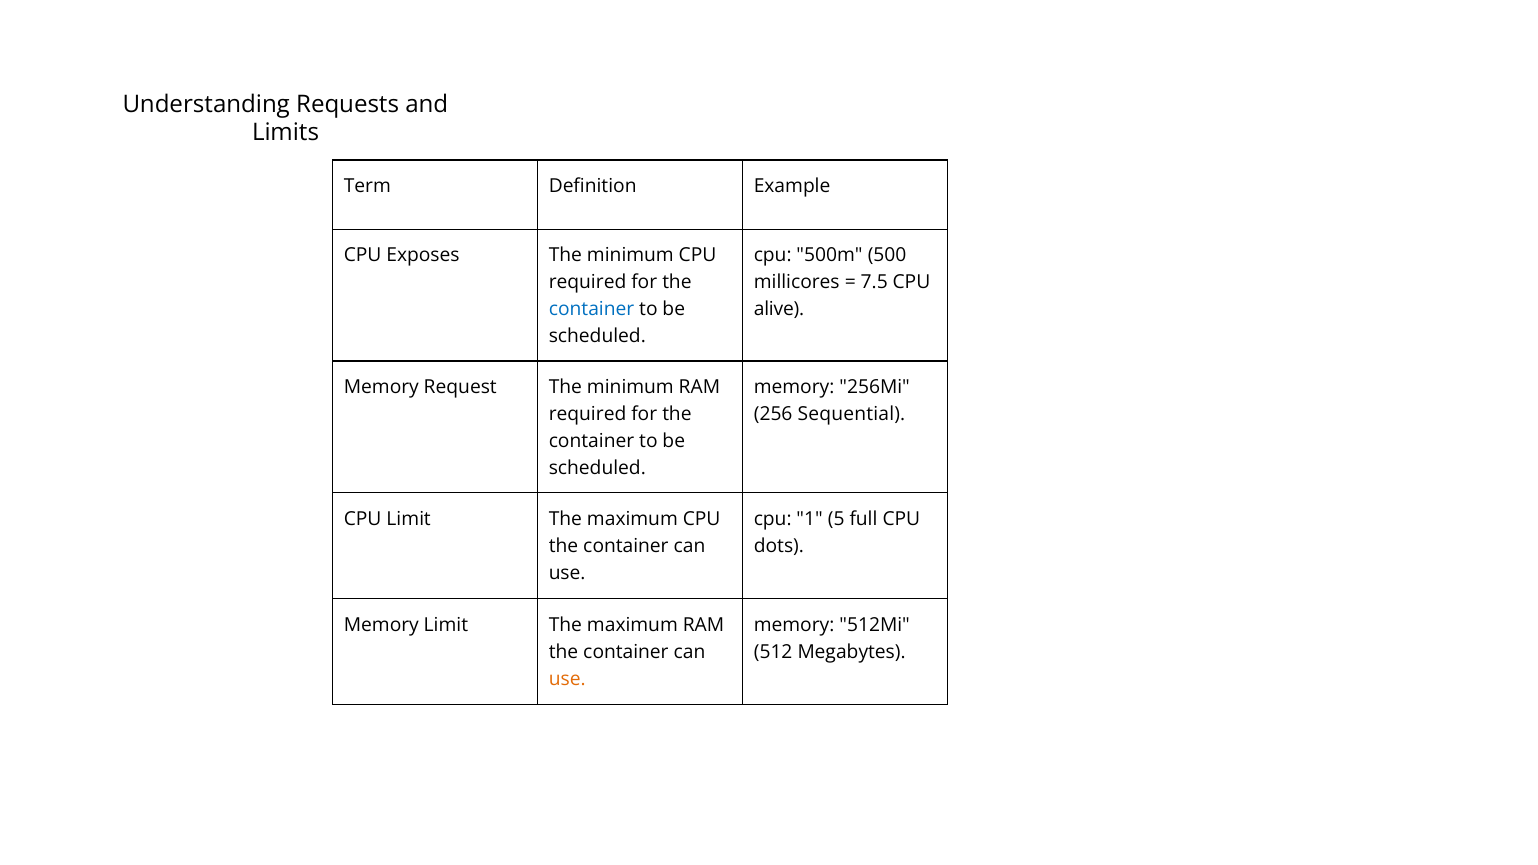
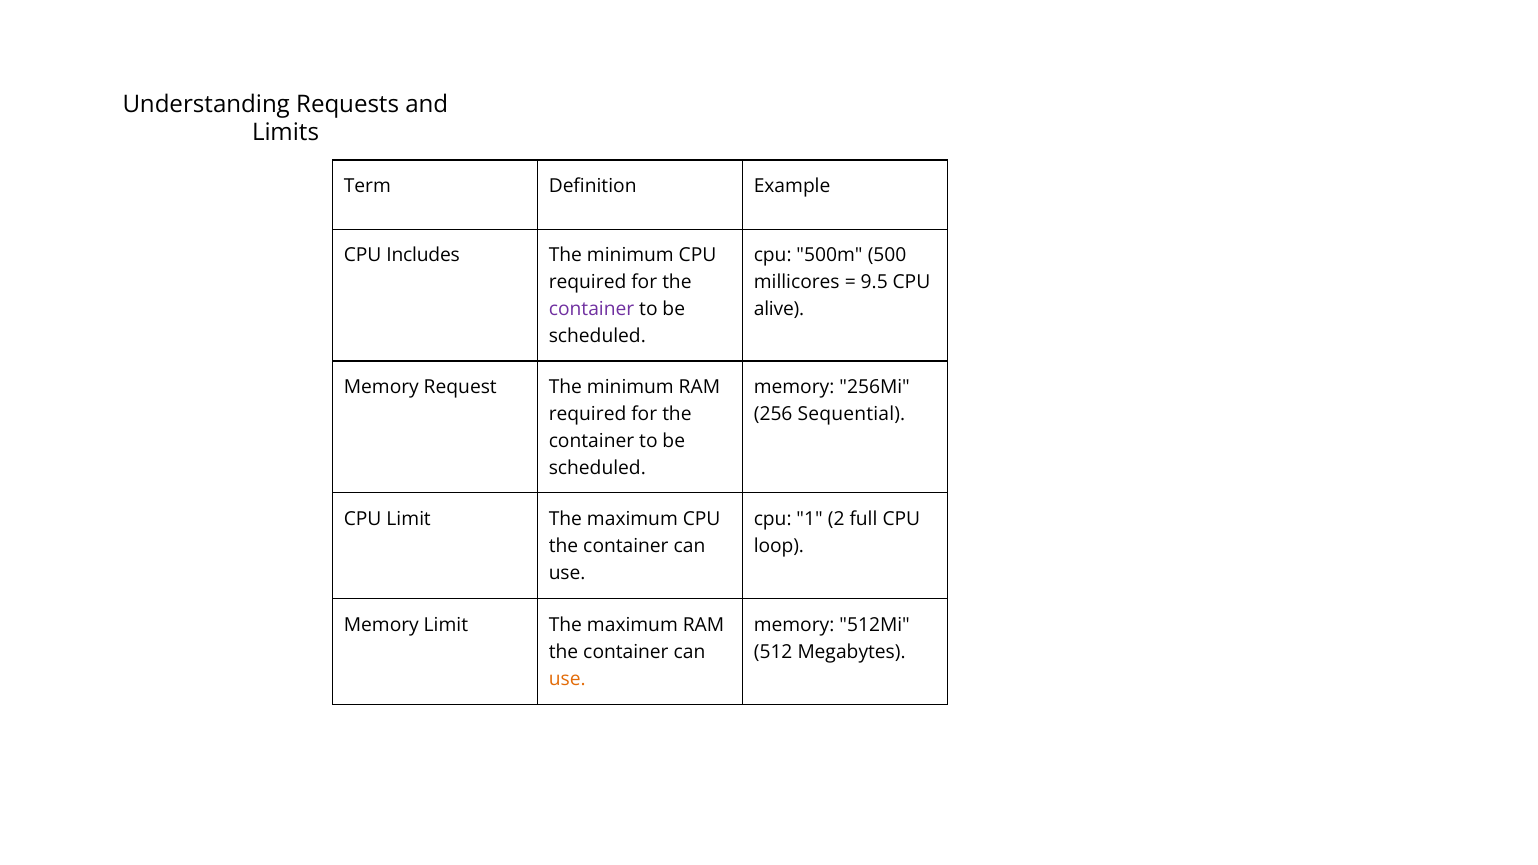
Exposes: Exposes -> Includes
7.5: 7.5 -> 9.5
container at (592, 309) colour: blue -> purple
5: 5 -> 2
dots: dots -> loop
